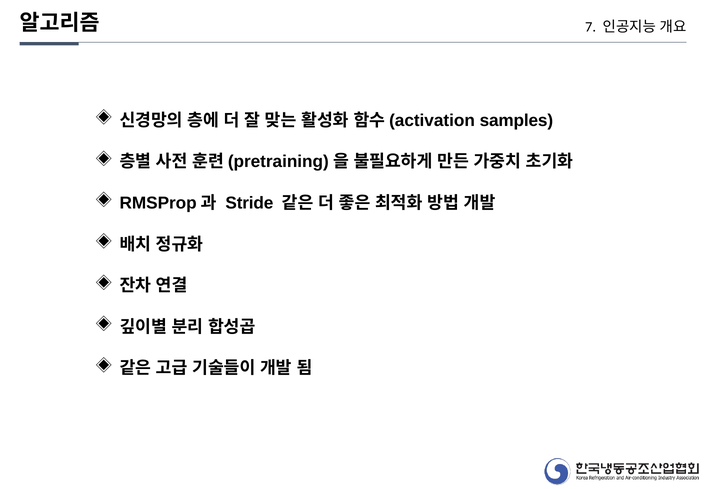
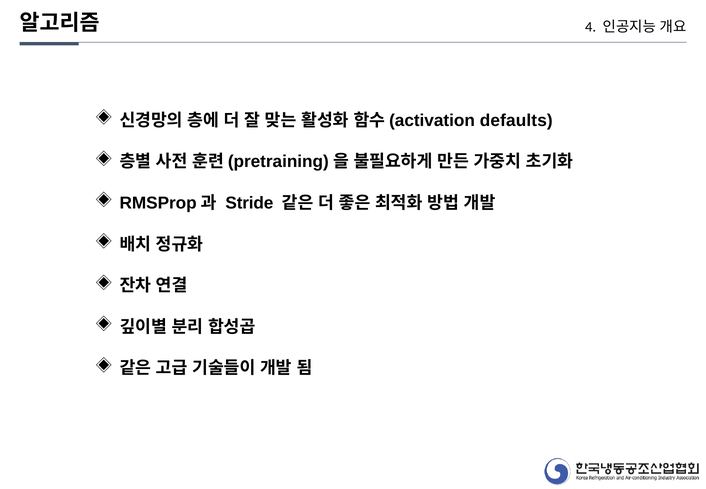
7: 7 -> 4
samples: samples -> defaults
